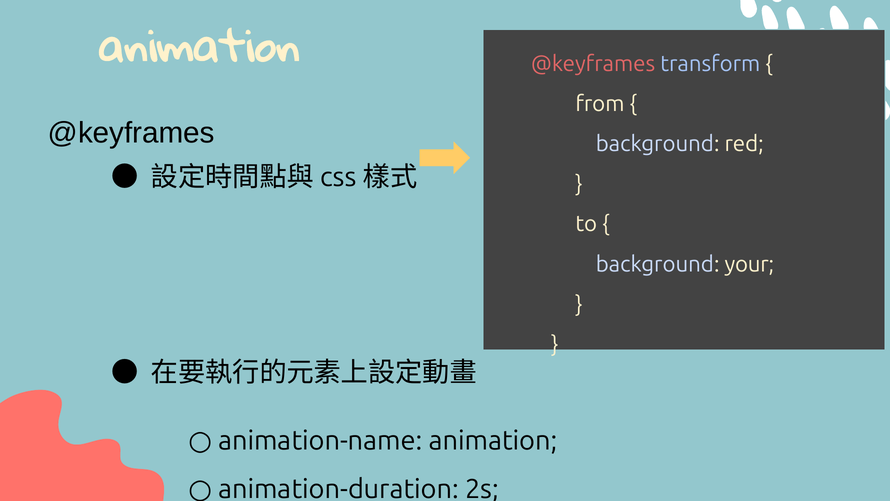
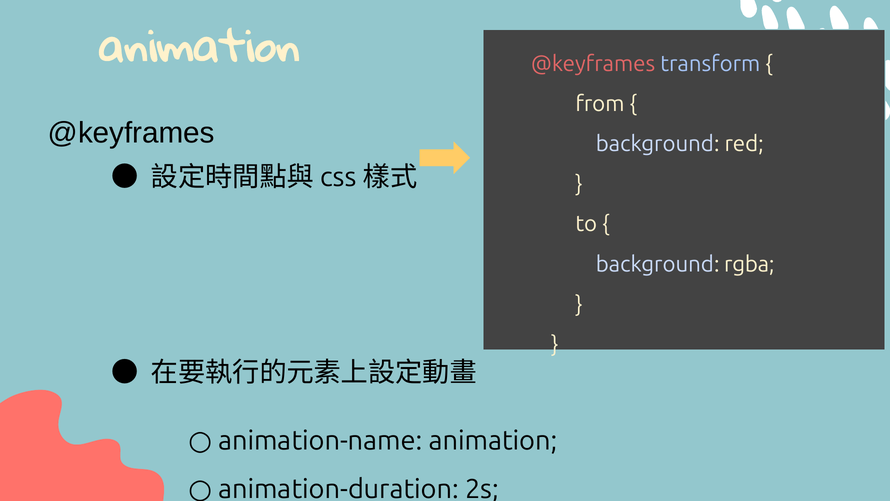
your: your -> rgba
